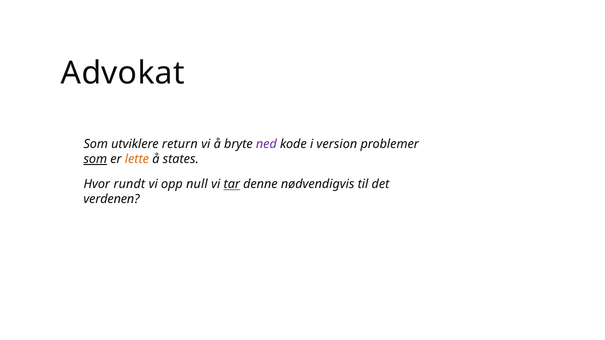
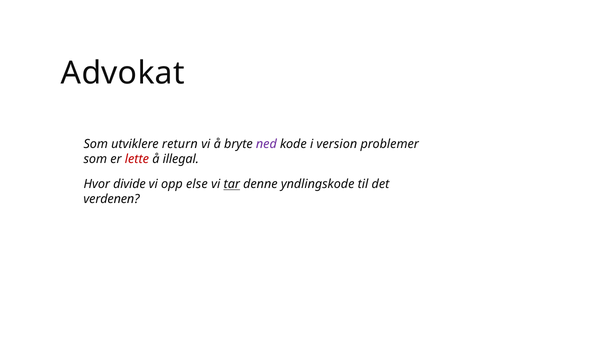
som at (95, 159) underline: present -> none
lette colour: orange -> red
states: states -> illegal
rundt: rundt -> divide
null: null -> else
nødvendigvis: nødvendigvis -> yndlingskode
